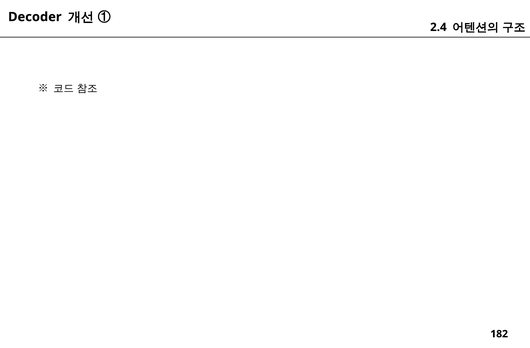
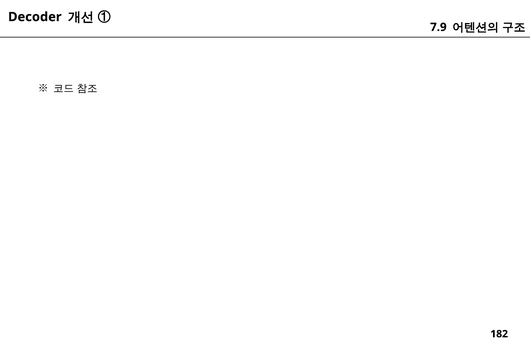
2.4: 2.4 -> 7.9
